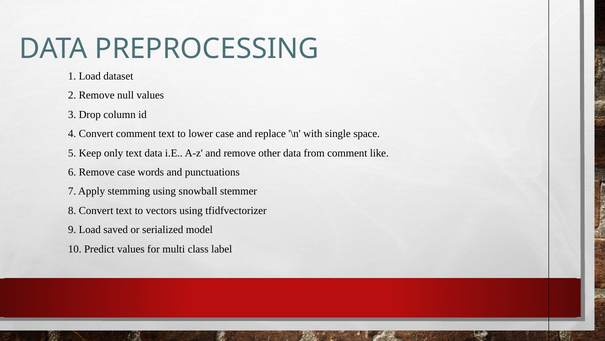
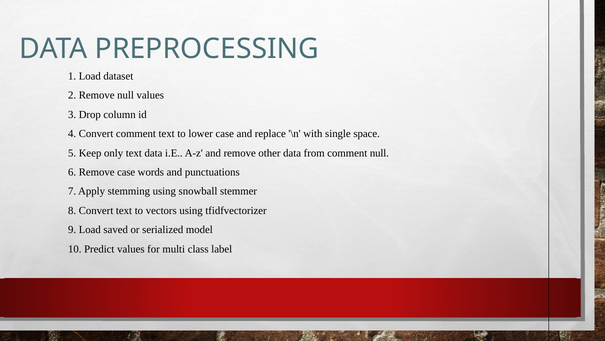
comment like: like -> null
